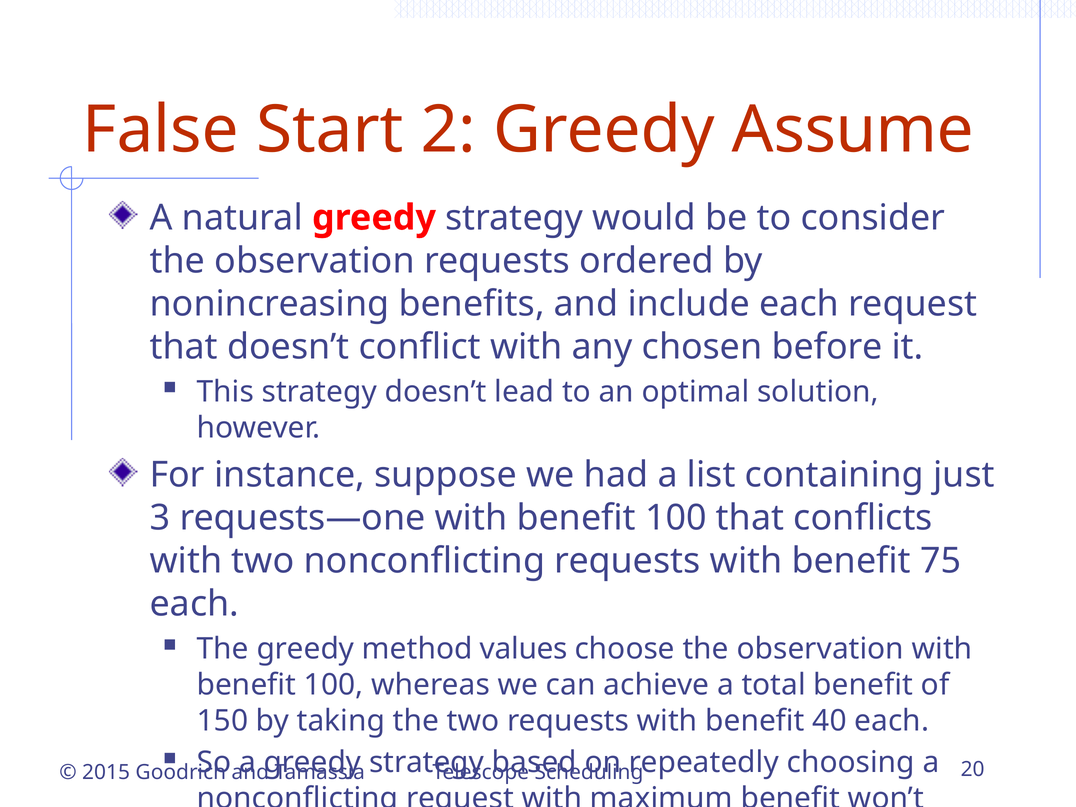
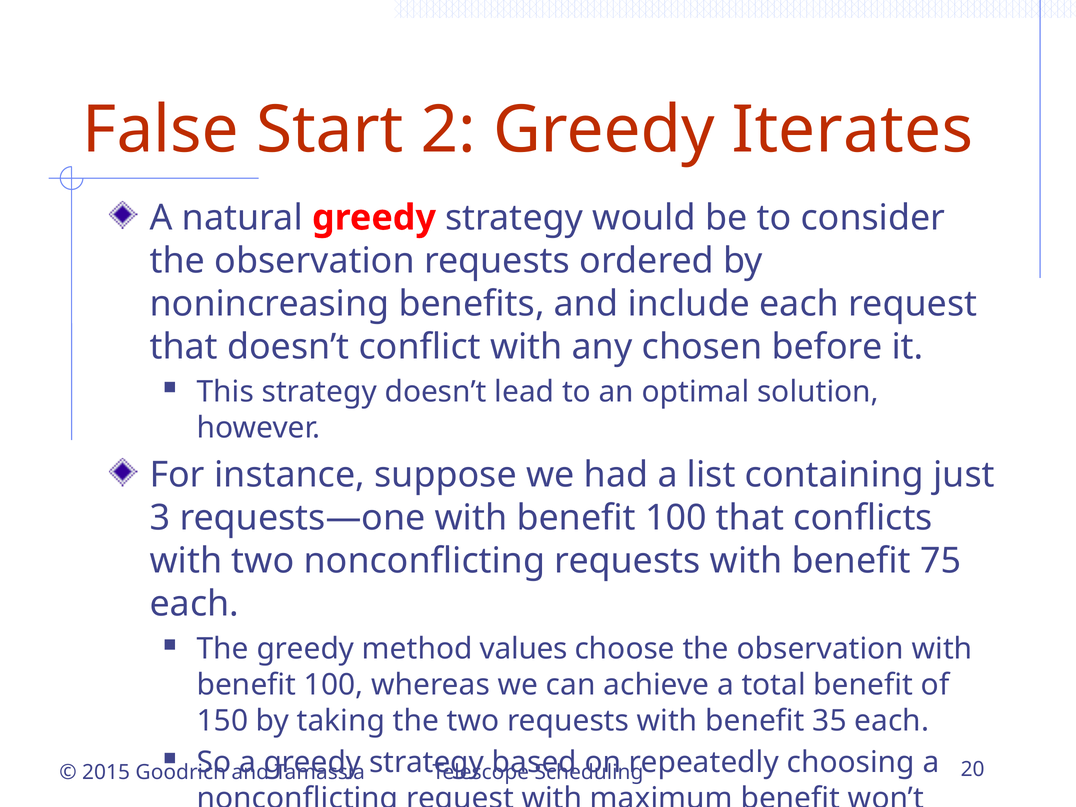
Assume: Assume -> Iterates
40: 40 -> 35
